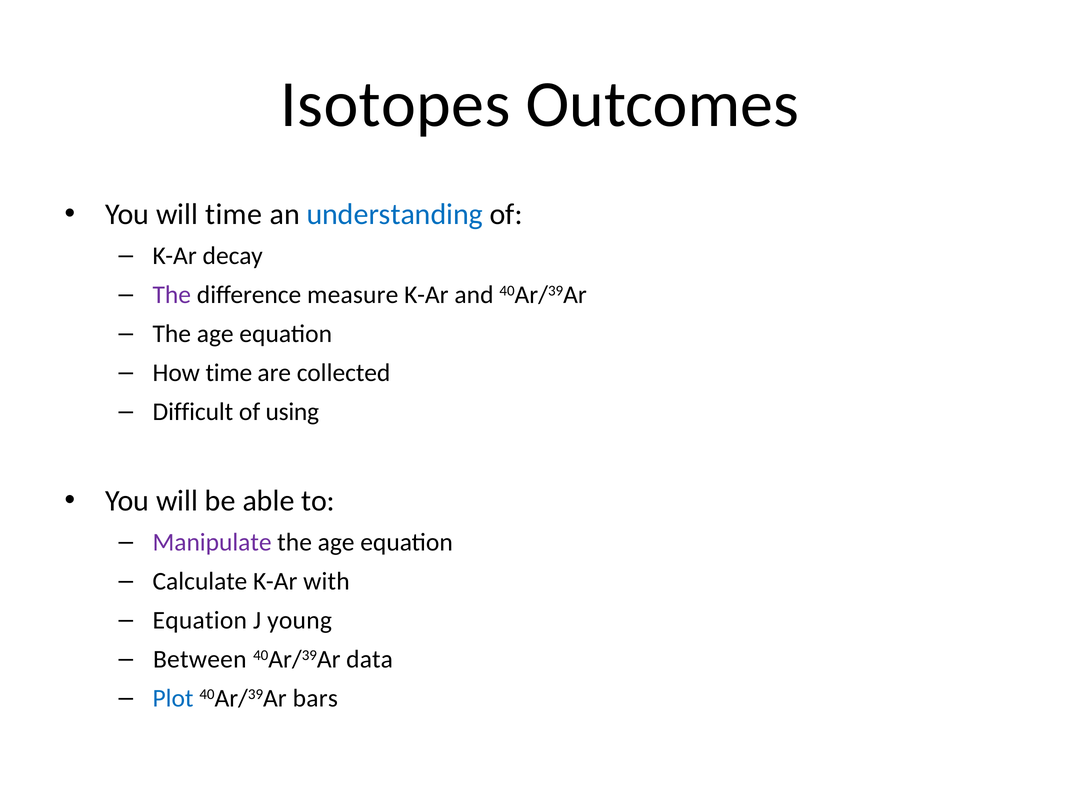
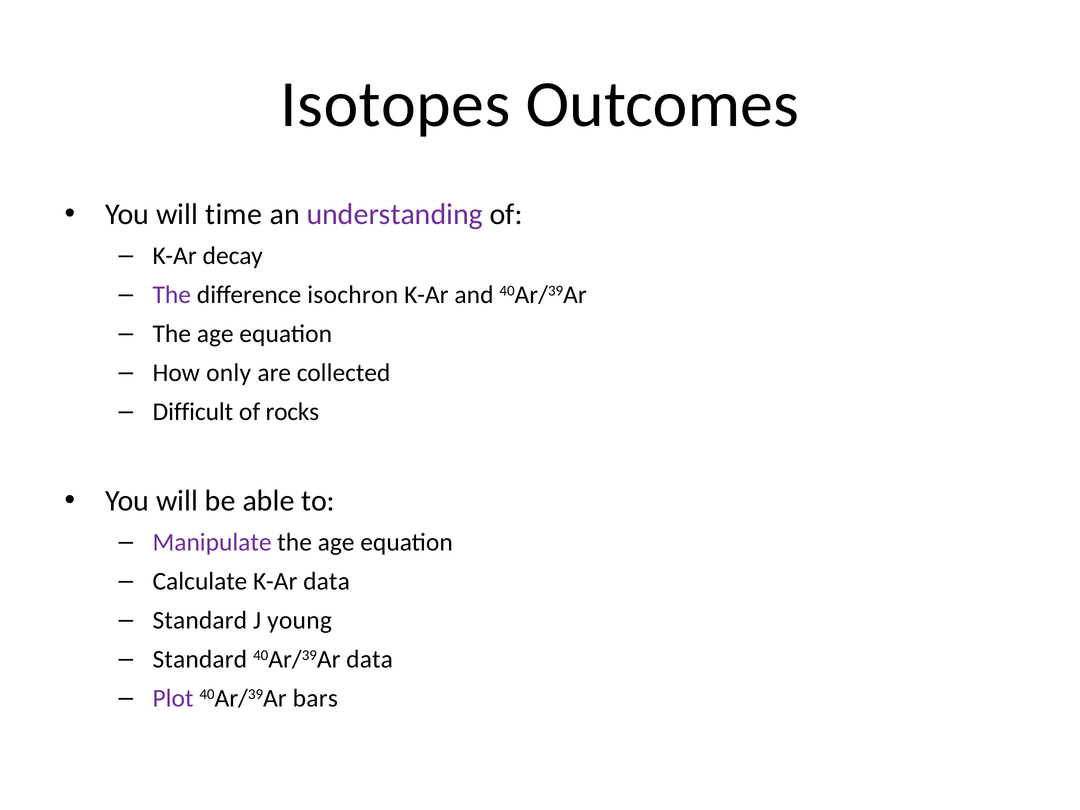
understanding colour: blue -> purple
measure: measure -> isochron
How time: time -> only
using: using -> rocks
K-Ar with: with -> data
Equation at (200, 620): Equation -> Standard
Between at (200, 659): Between -> Standard
Plot colour: blue -> purple
